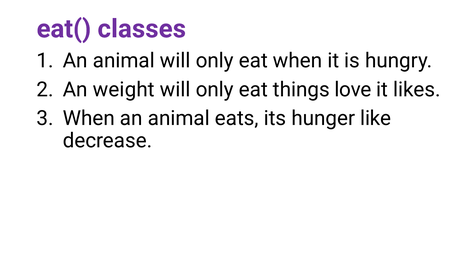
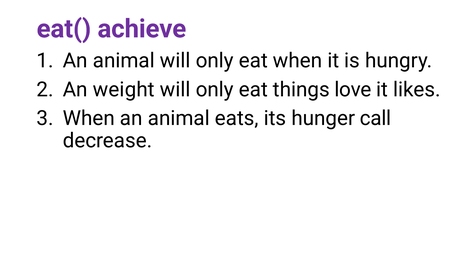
classes: classes -> achieve
like: like -> call
